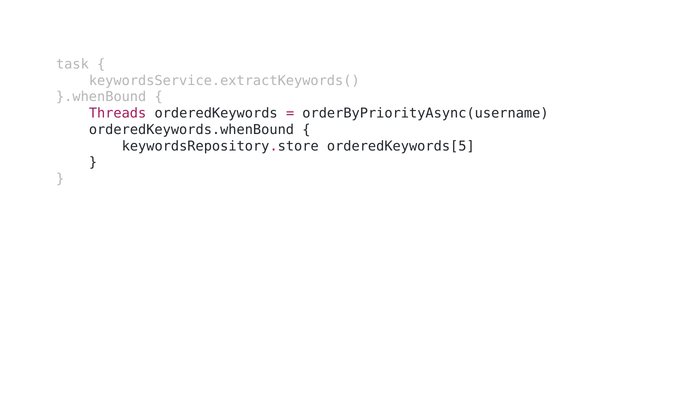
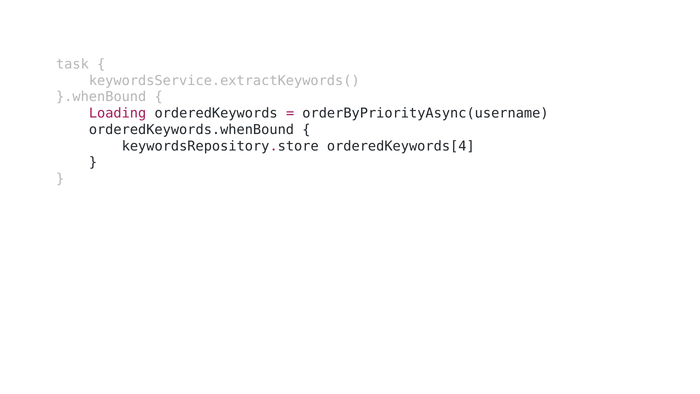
Threads: Threads -> Loading
orderedKeywords[5: orderedKeywords[5 -> orderedKeywords[4
